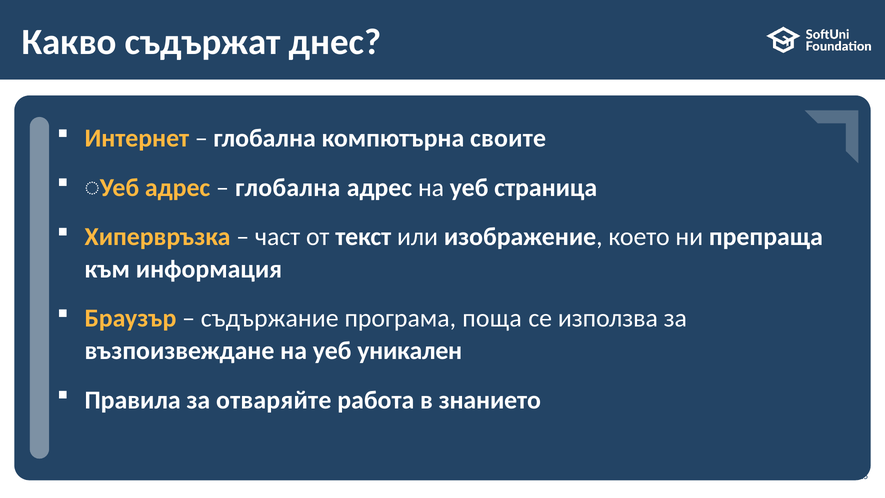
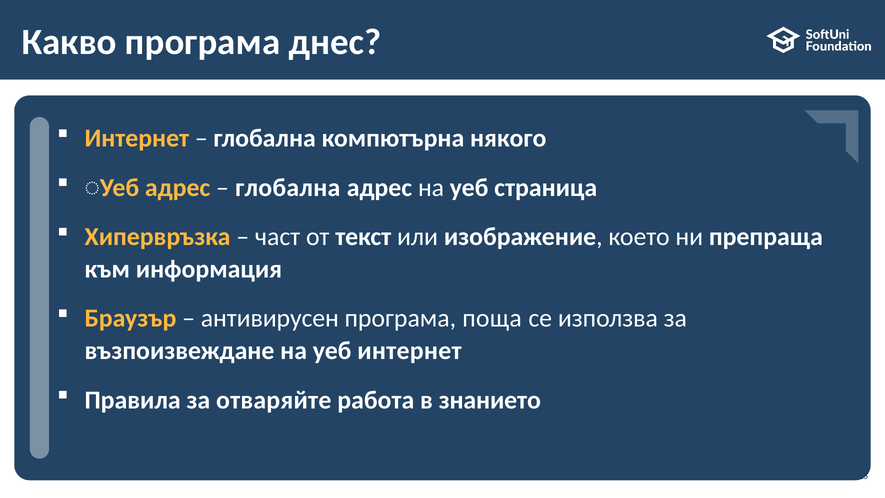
Какво съдържат: съдържат -> програма
своите: своите -> някого
съдържание: съдържание -> антивирусен
уеб уникален: уникален -> интернет
